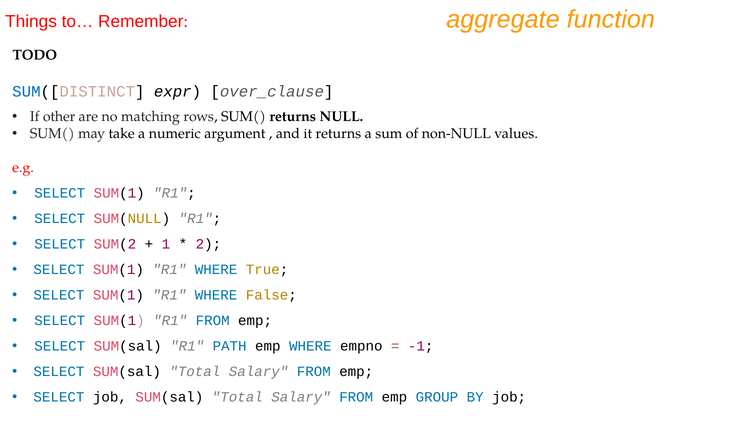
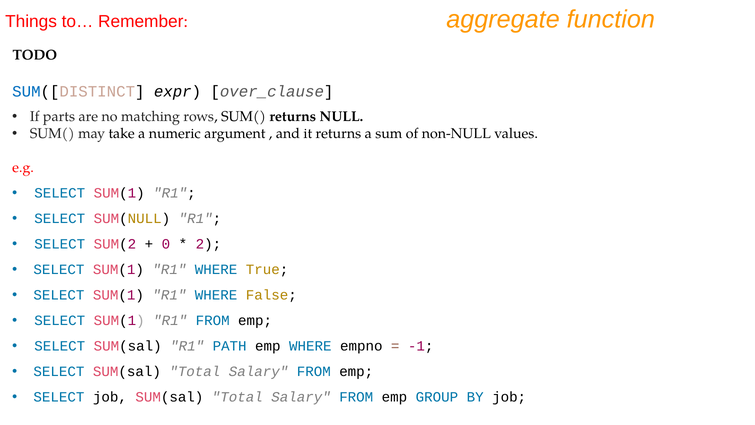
other: other -> parts
1: 1 -> 0
